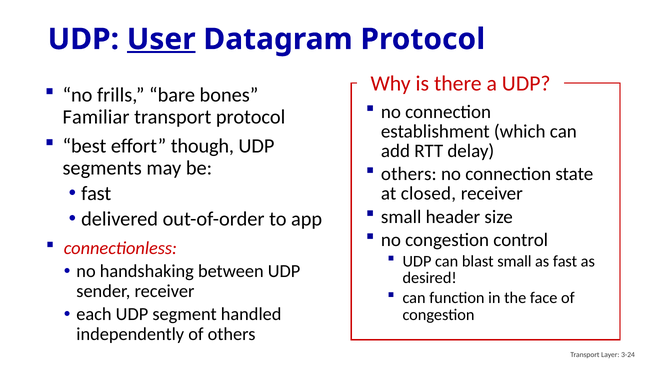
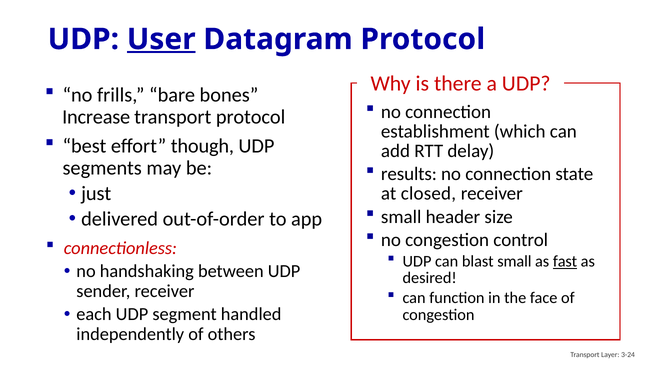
Familiar: Familiar -> Increase
others at (409, 174): others -> results
fast at (96, 193): fast -> just
fast at (565, 261) underline: none -> present
